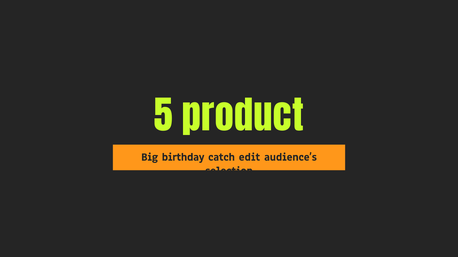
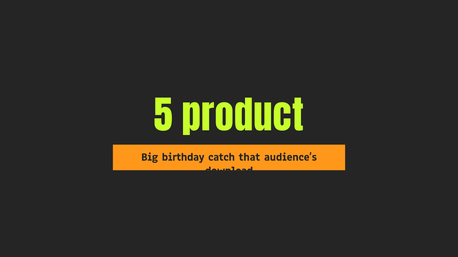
edit: edit -> that
selection: selection -> download
